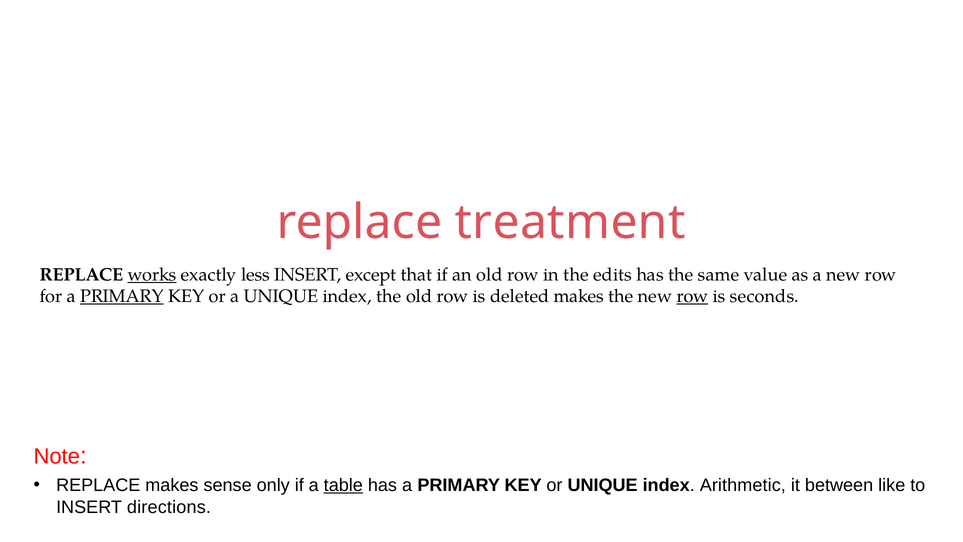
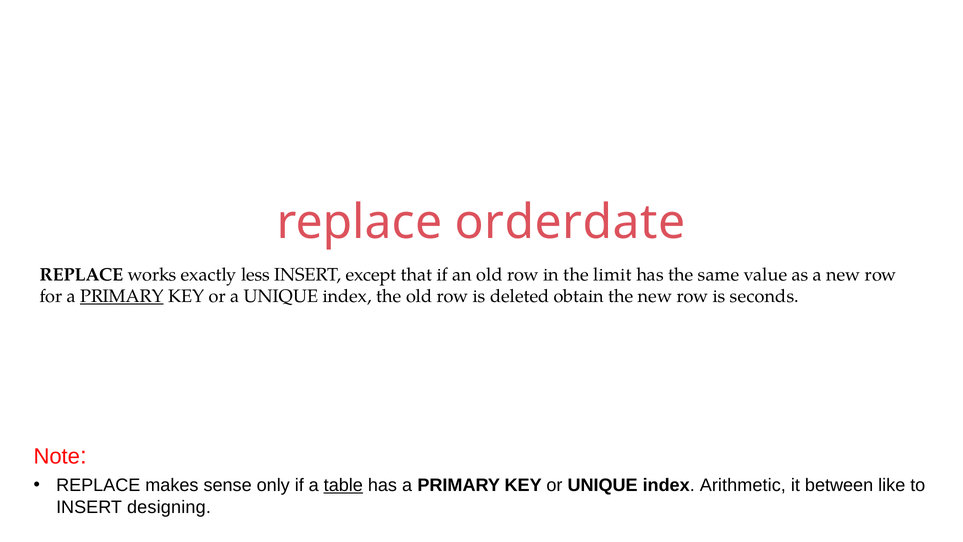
treatment: treatment -> orderdate
works underline: present -> none
edits: edits -> limit
deleted makes: makes -> obtain
row at (692, 296) underline: present -> none
directions: directions -> designing
